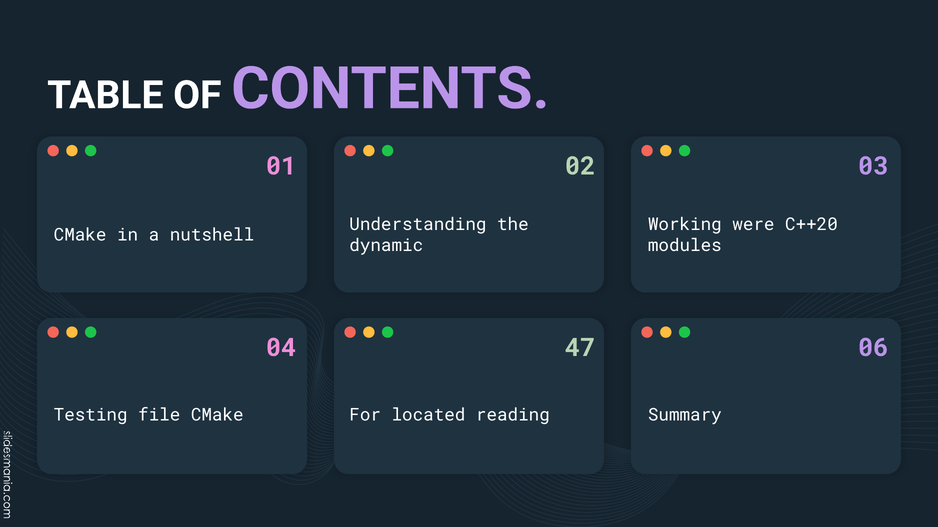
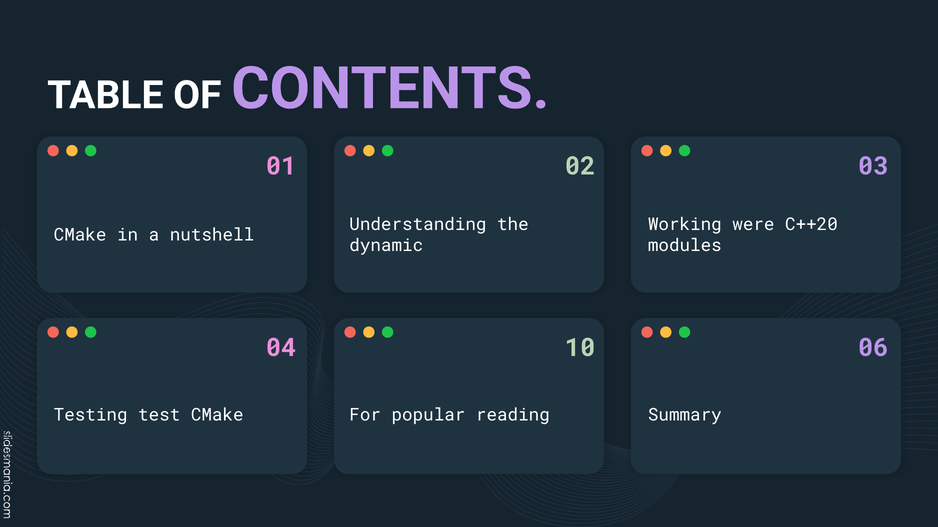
47: 47 -> 10
file: file -> test
located: located -> popular
